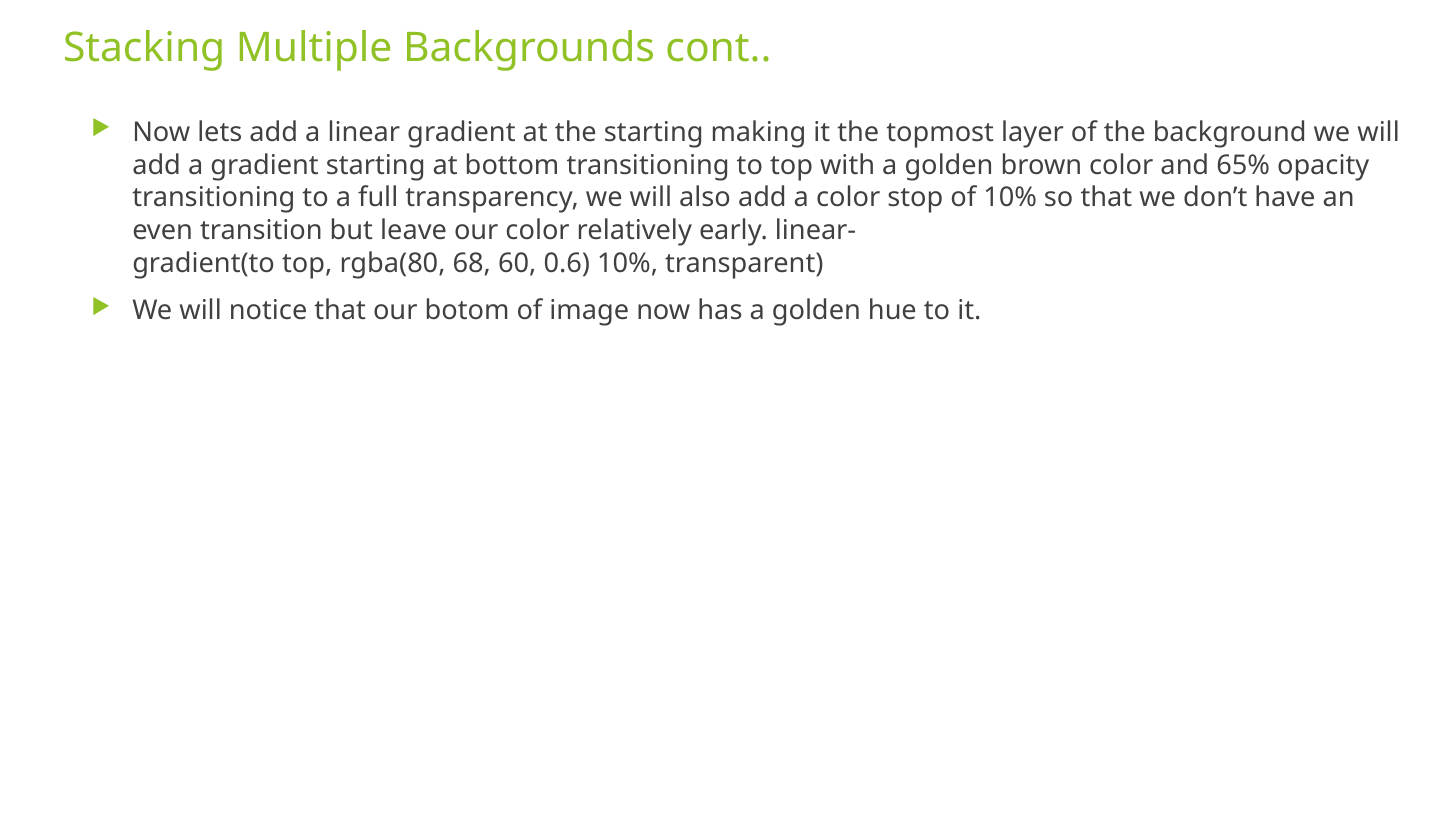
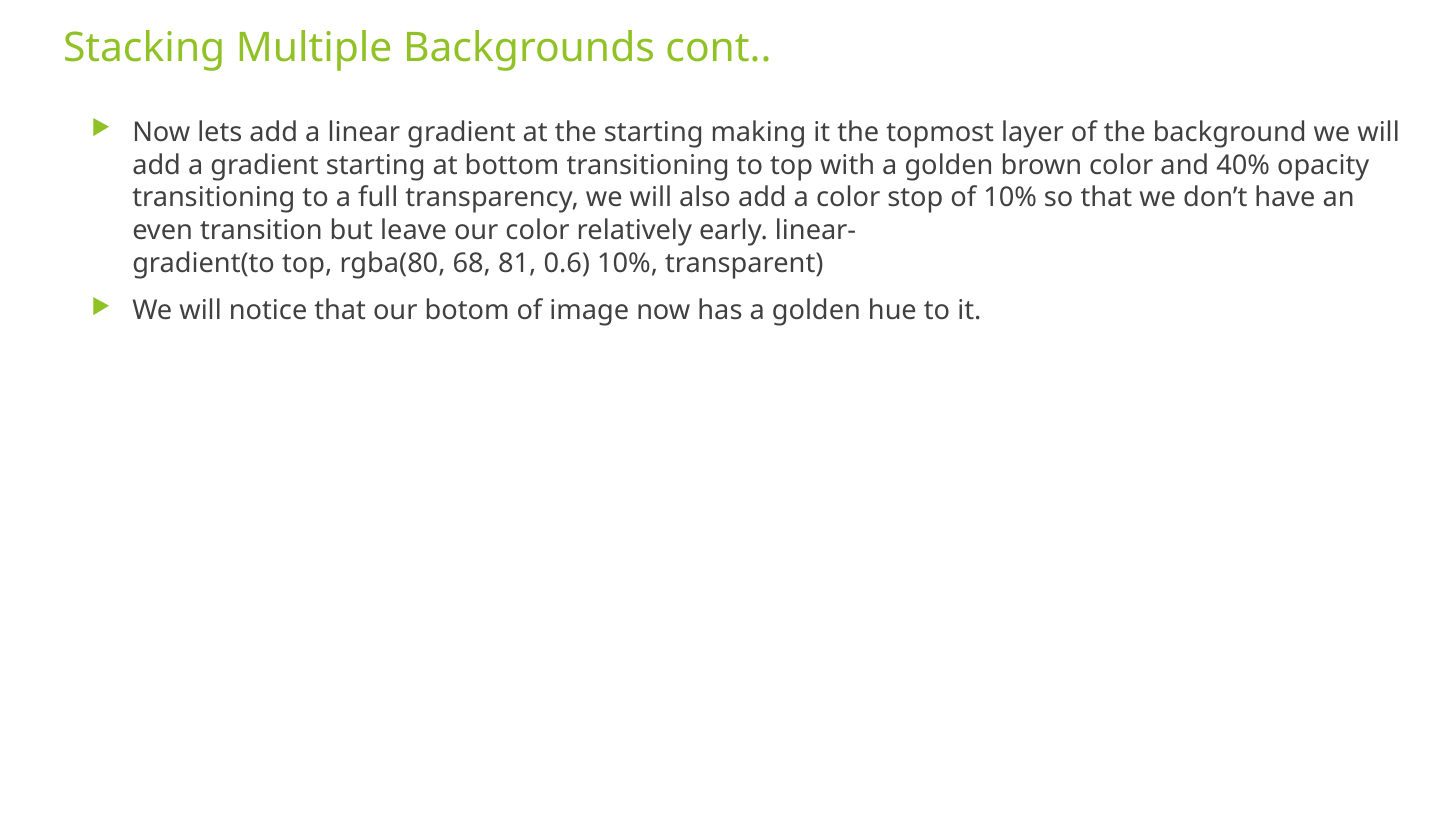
65%: 65% -> 40%
60: 60 -> 81
